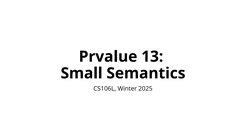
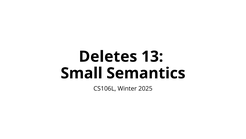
Prvalue: Prvalue -> Deletes
